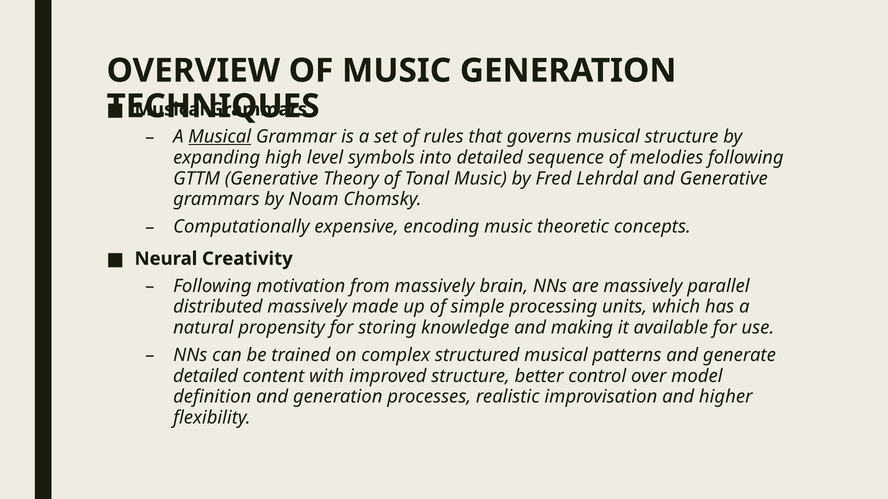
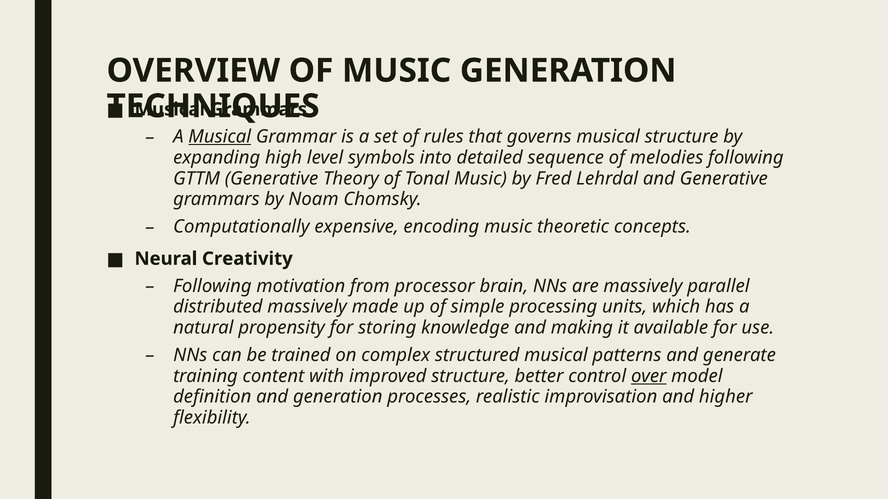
from massively: massively -> processor
detailed at (206, 376): detailed -> training
over underline: none -> present
